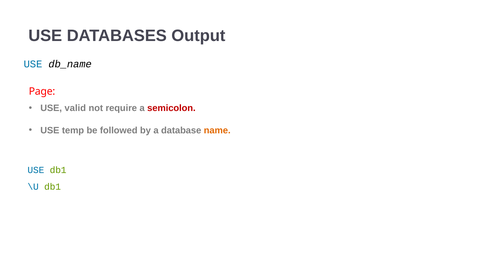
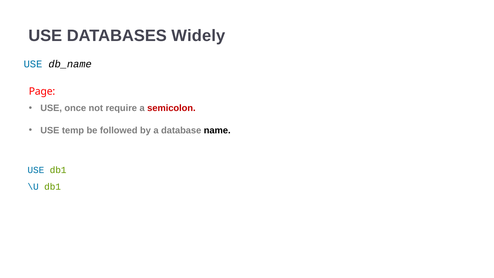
Output: Output -> Widely
valid: valid -> once
name colour: orange -> black
